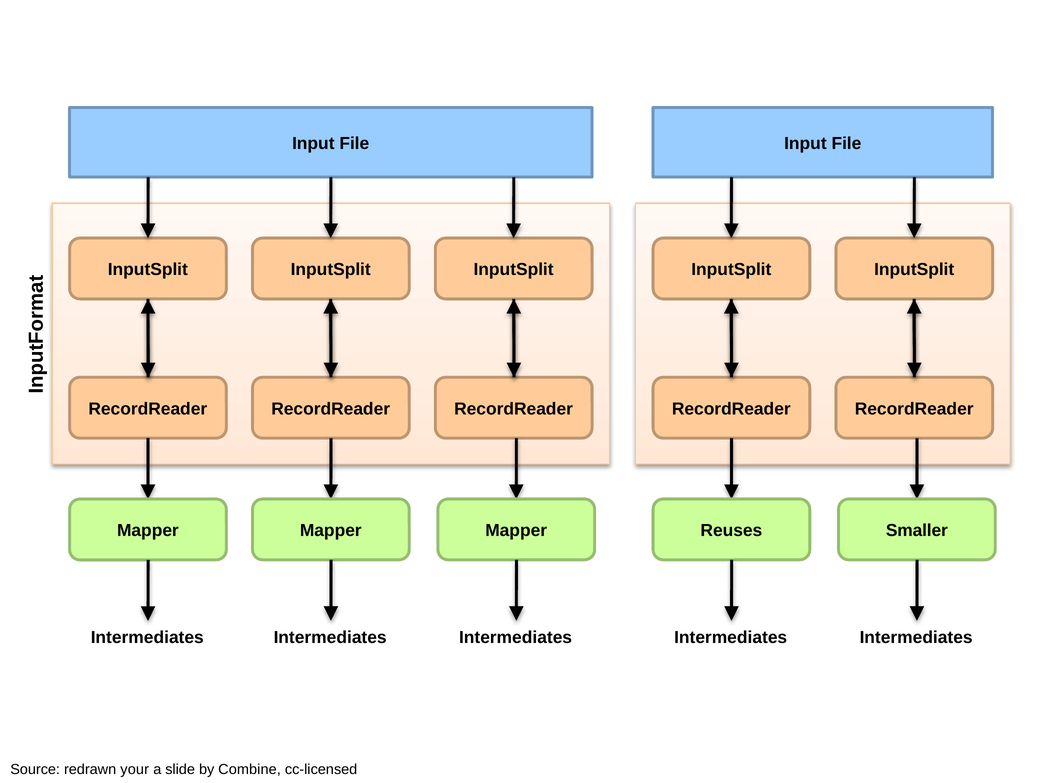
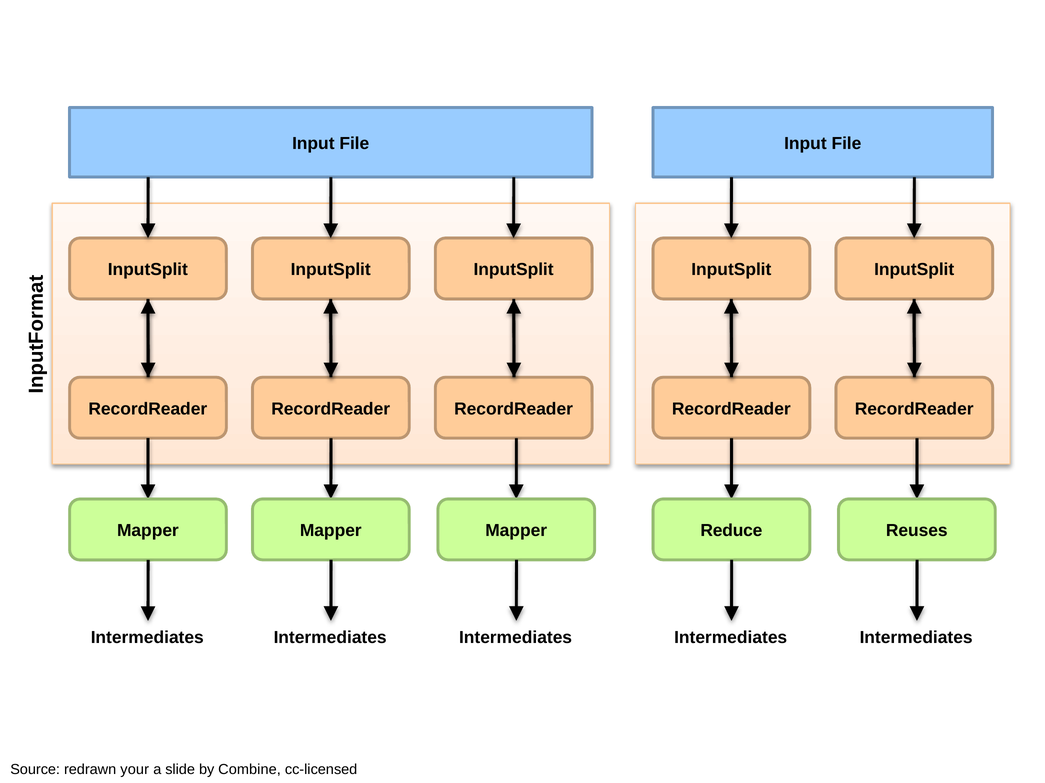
Reuses: Reuses -> Reduce
Smaller: Smaller -> Reuses
